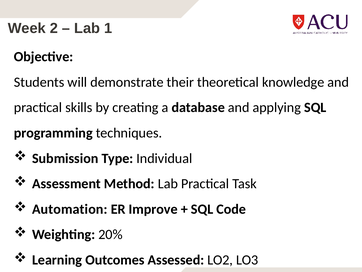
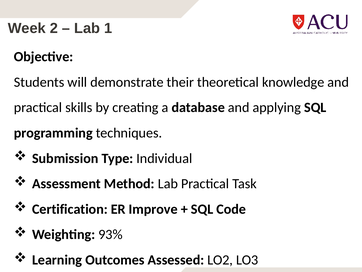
Automation: Automation -> Certification
20%: 20% -> 93%
